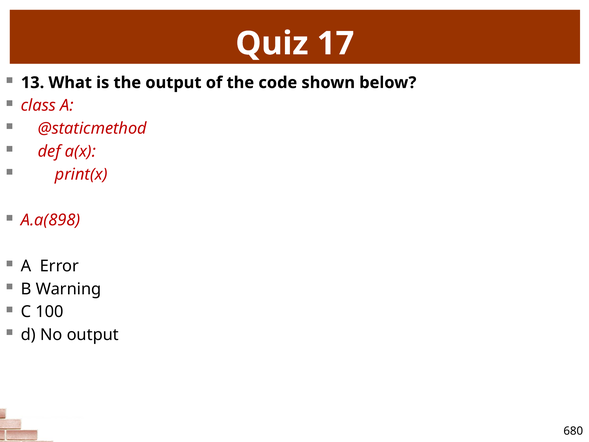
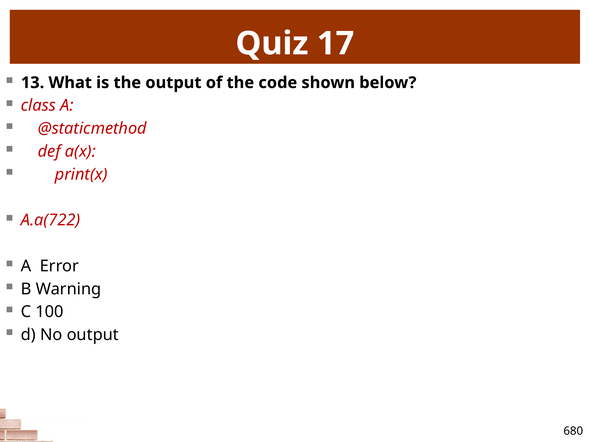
A.a(898: A.a(898 -> A.a(722
